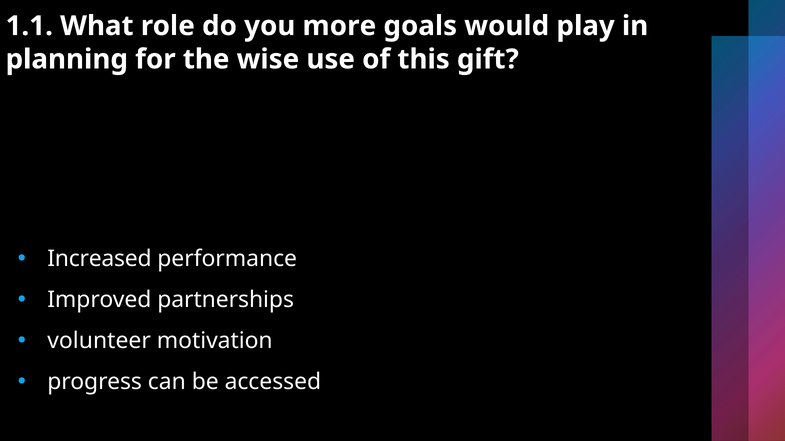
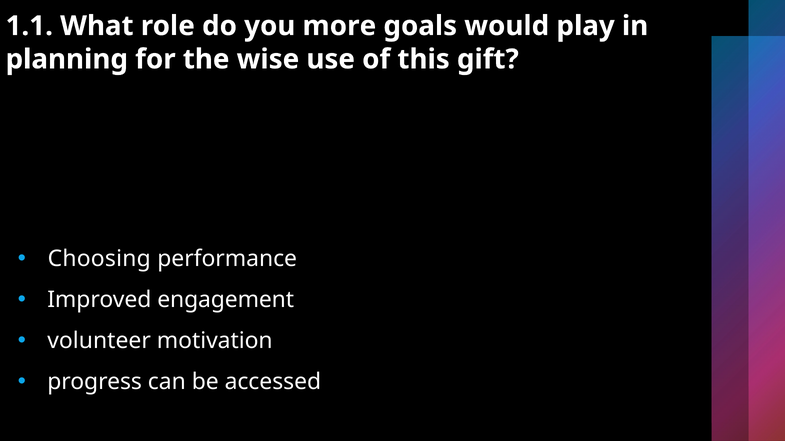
Increased: Increased -> Choosing
partnerships: partnerships -> engagement
